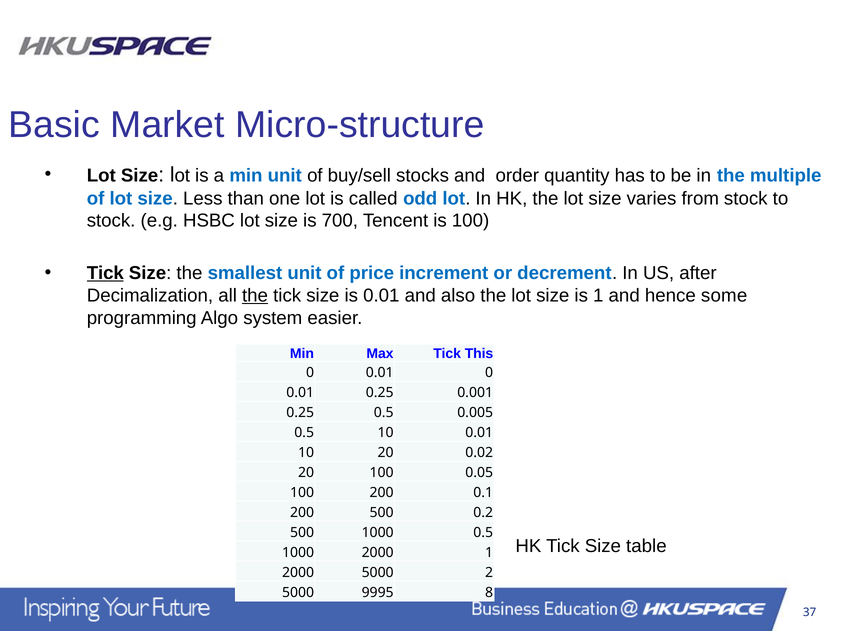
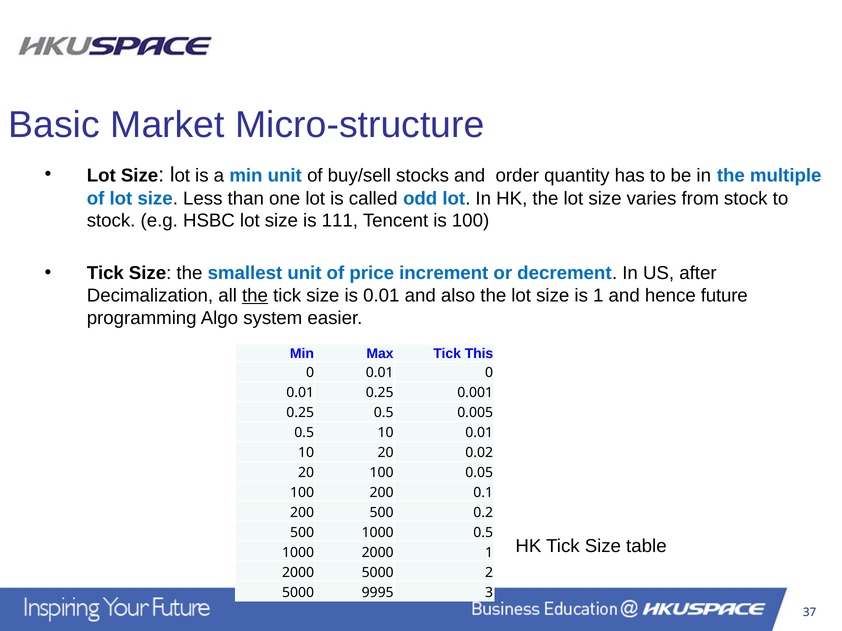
700: 700 -> 111
Tick at (105, 273) underline: present -> none
some: some -> future
8: 8 -> 3
